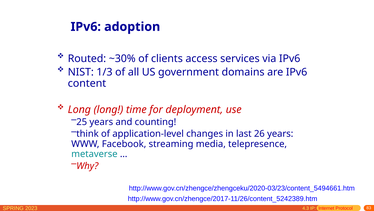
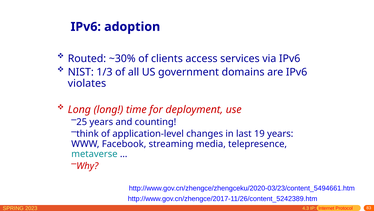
content: content -> violates
26: 26 -> 19
